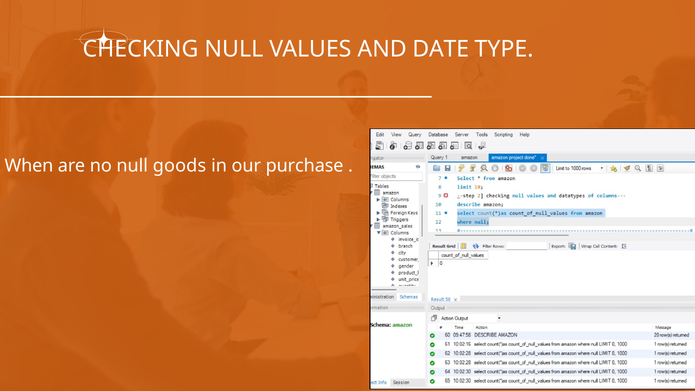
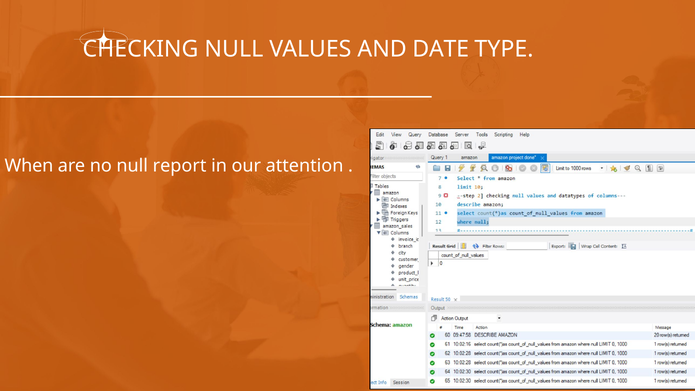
goods: goods -> report
purchase: purchase -> attention
